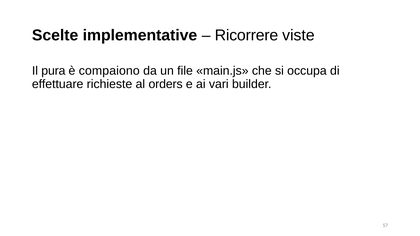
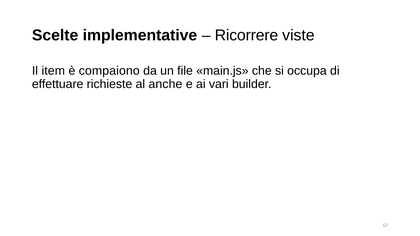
pura: pura -> item
orders: orders -> anche
